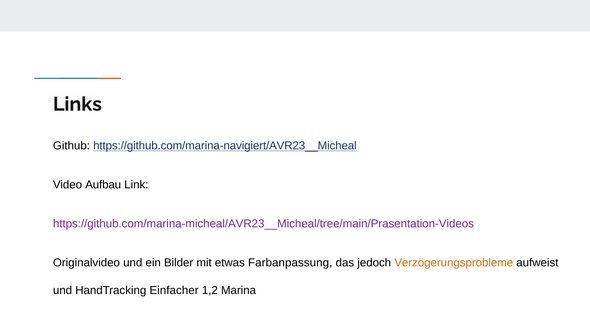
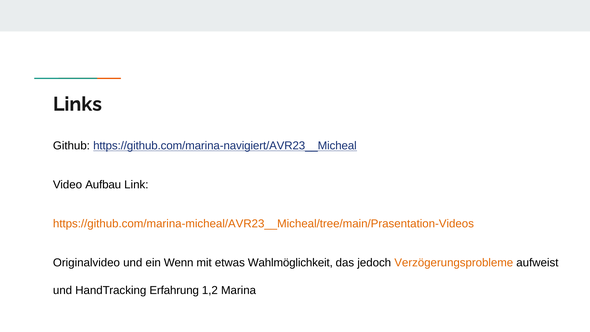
https://github.com/marina-micheal/AVR23__Micheal/tree/main/Prasentation-Videos colour: purple -> orange
Bilder: Bilder -> Wenn
Farbanpassung: Farbanpassung -> Wahlmöglichkeit
Einfacher: Einfacher -> Erfahrung
